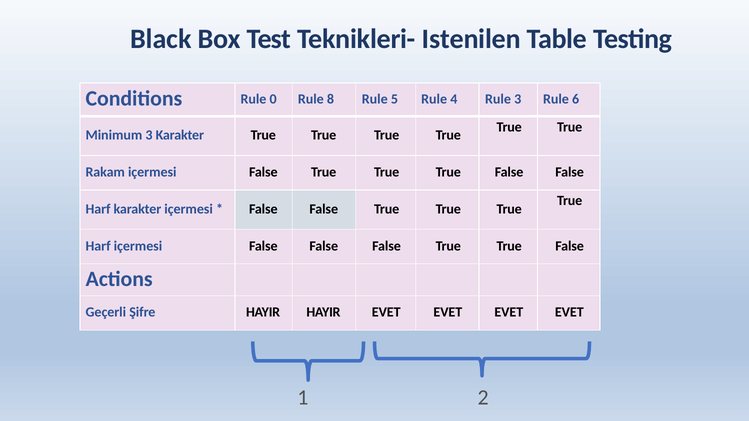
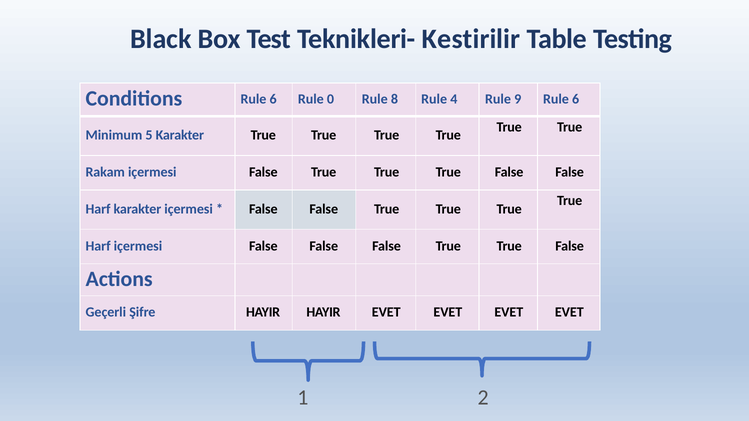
Istenilen: Istenilen -> Kestirilir
Conditions Rule 0: 0 -> 6
8: 8 -> 0
5: 5 -> 8
Rule 3: 3 -> 9
Minimum 3: 3 -> 5
